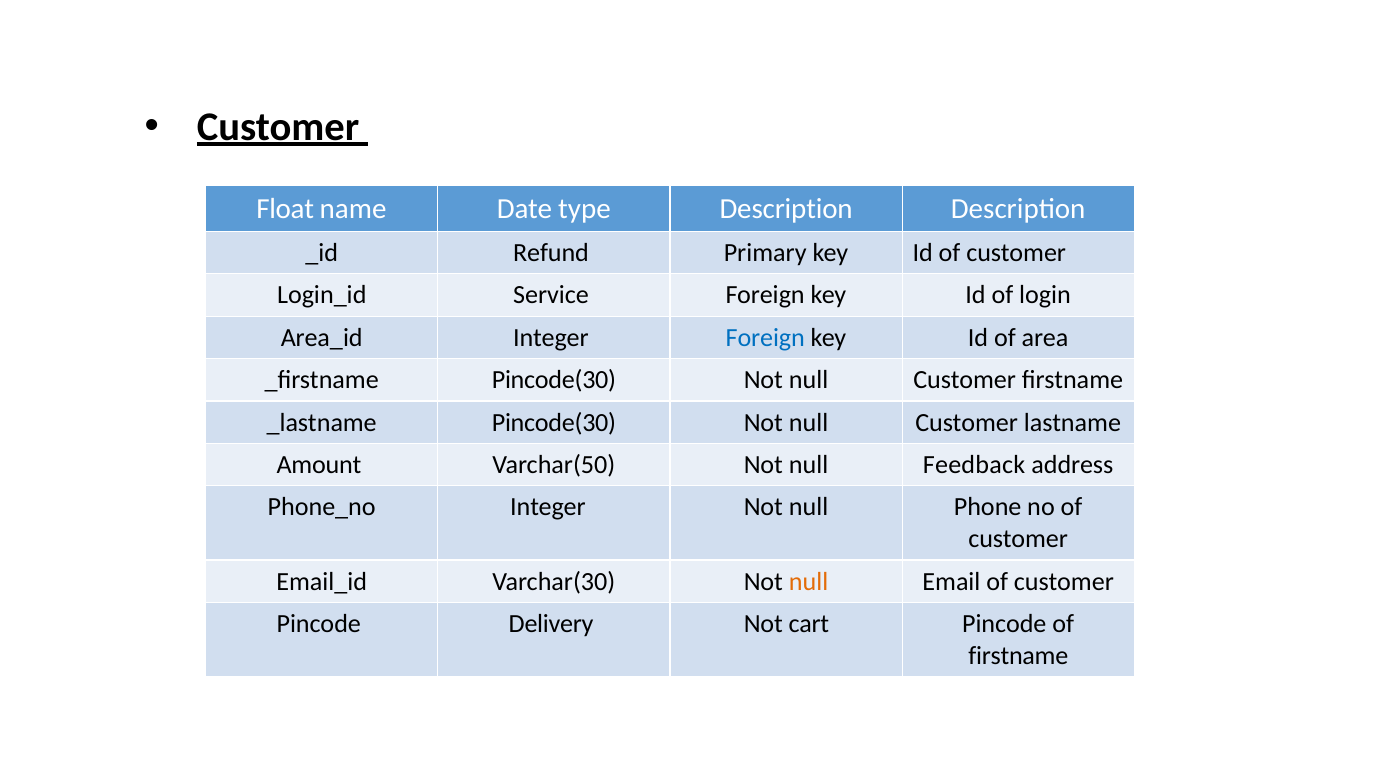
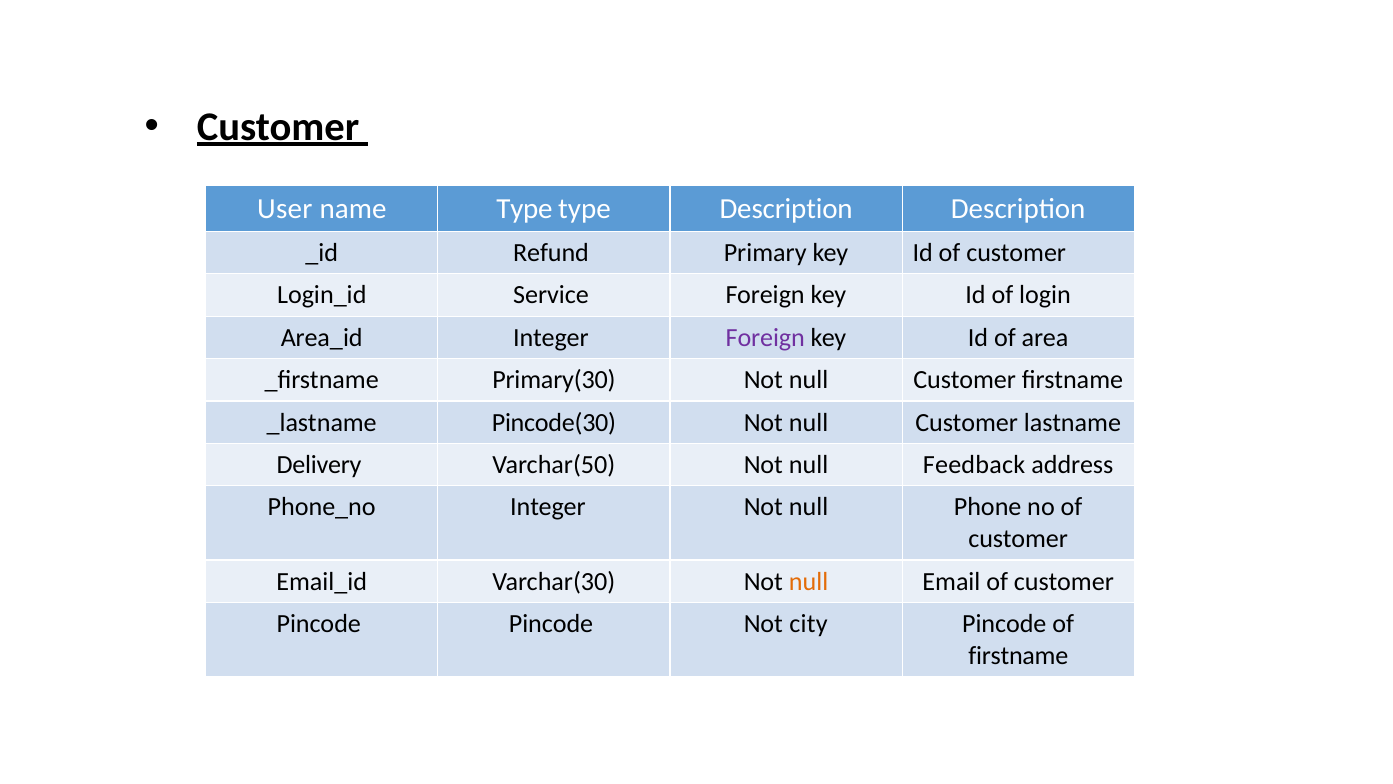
Float: Float -> User
name Date: Date -> Type
Foreign at (765, 337) colour: blue -> purple
Pincode(30 at (554, 380): Pincode(30 -> Primary(30
Amount: Amount -> Delivery
Pincode Delivery: Delivery -> Pincode
cart: cart -> city
